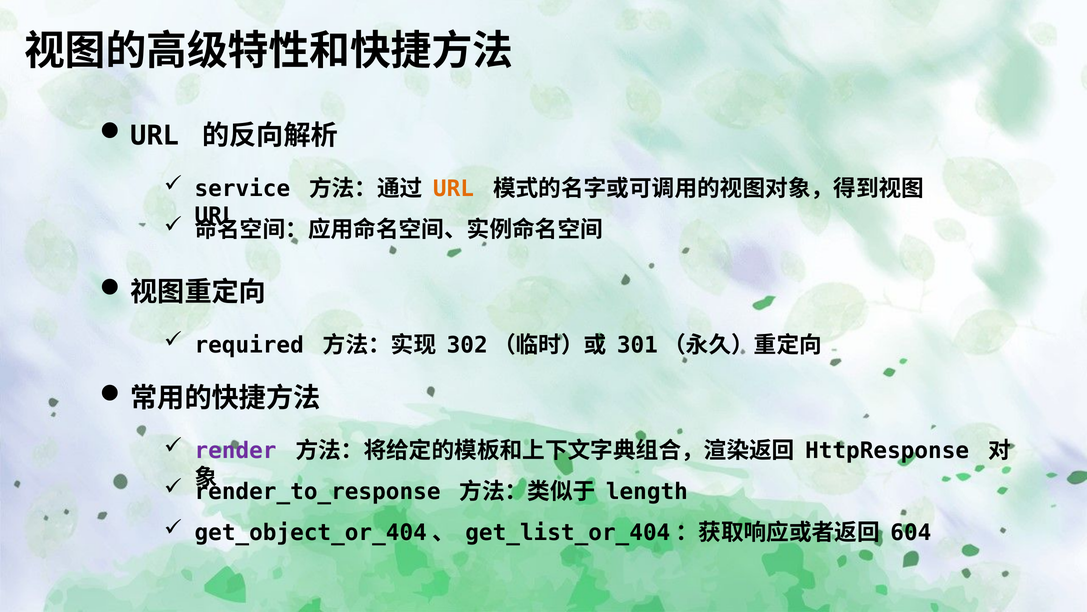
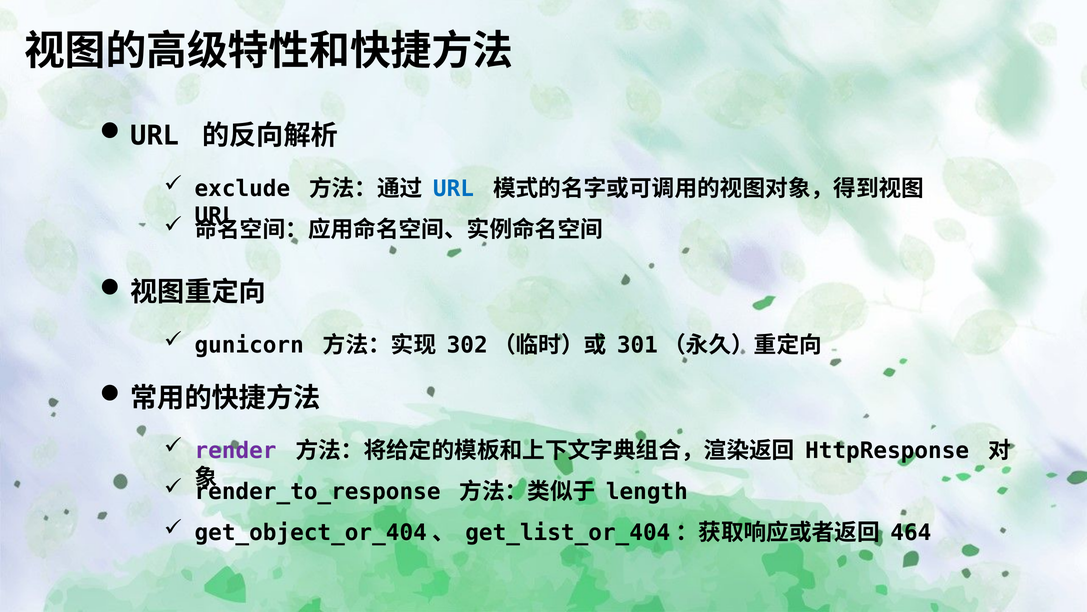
service: service -> exclude
URL at (453, 189) colour: orange -> blue
required: required -> gunicorn
604: 604 -> 464
